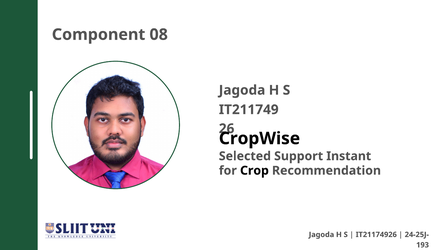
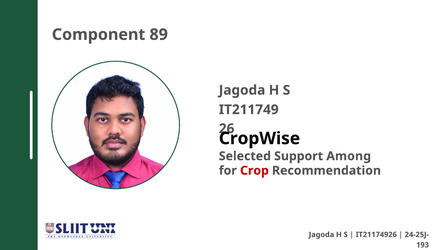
08: 08 -> 89
Instant: Instant -> Among
Crop colour: black -> red
